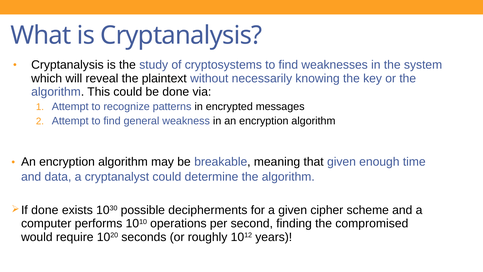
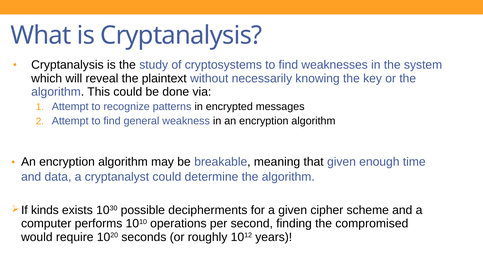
done at (45, 210): done -> kinds
